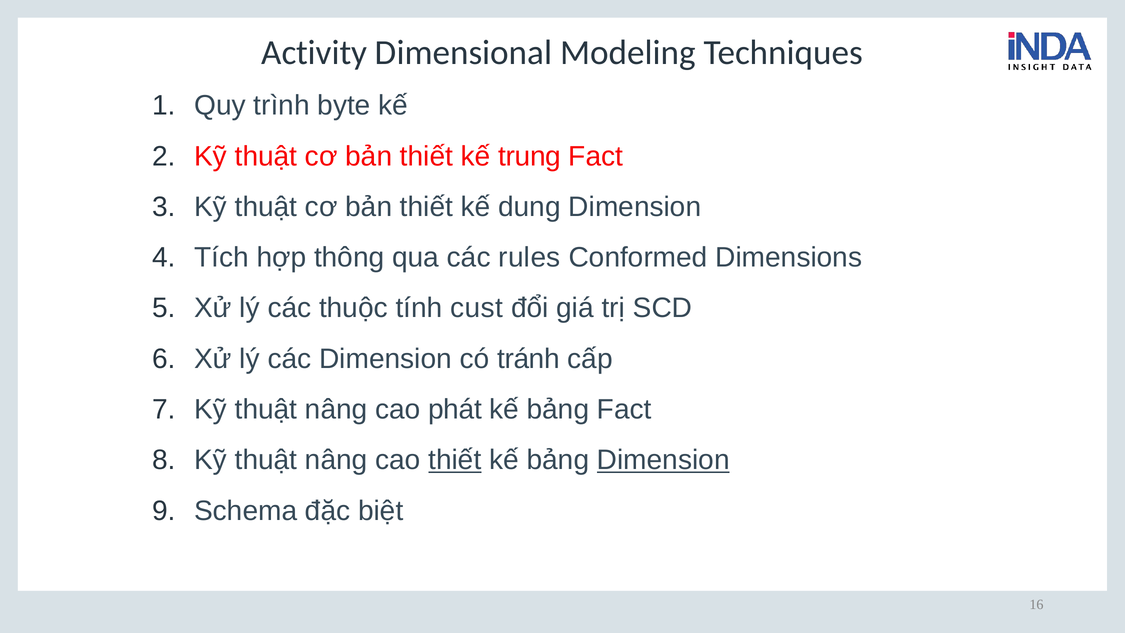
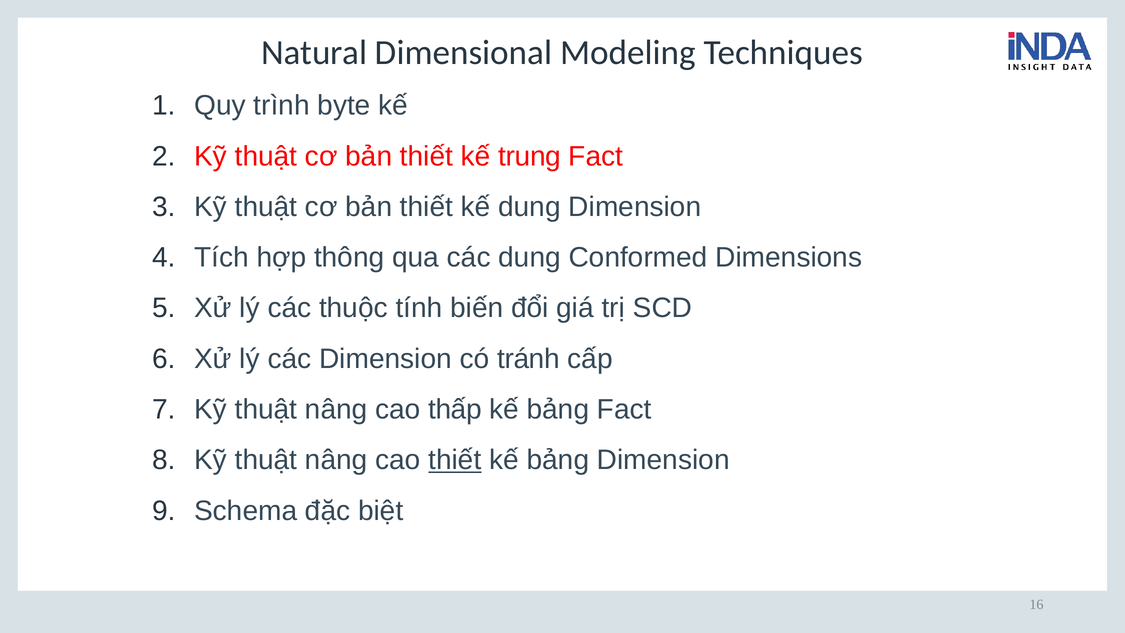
Activity: Activity -> Natural
các rules: rules -> dung
cust: cust -> biến
phát: phát -> thấp
Dimension at (663, 460) underline: present -> none
